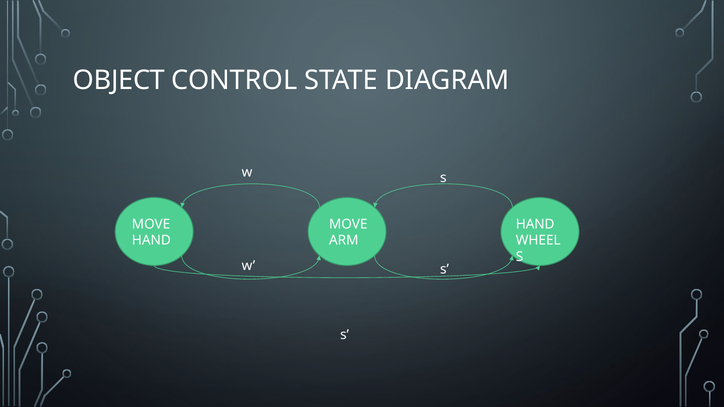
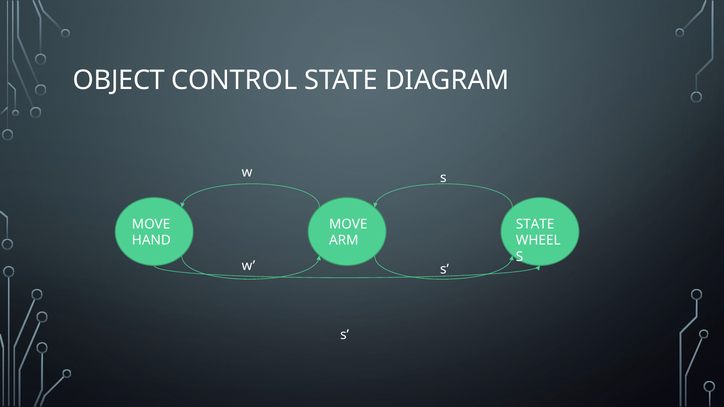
HAND at (535, 224): HAND -> STATE
